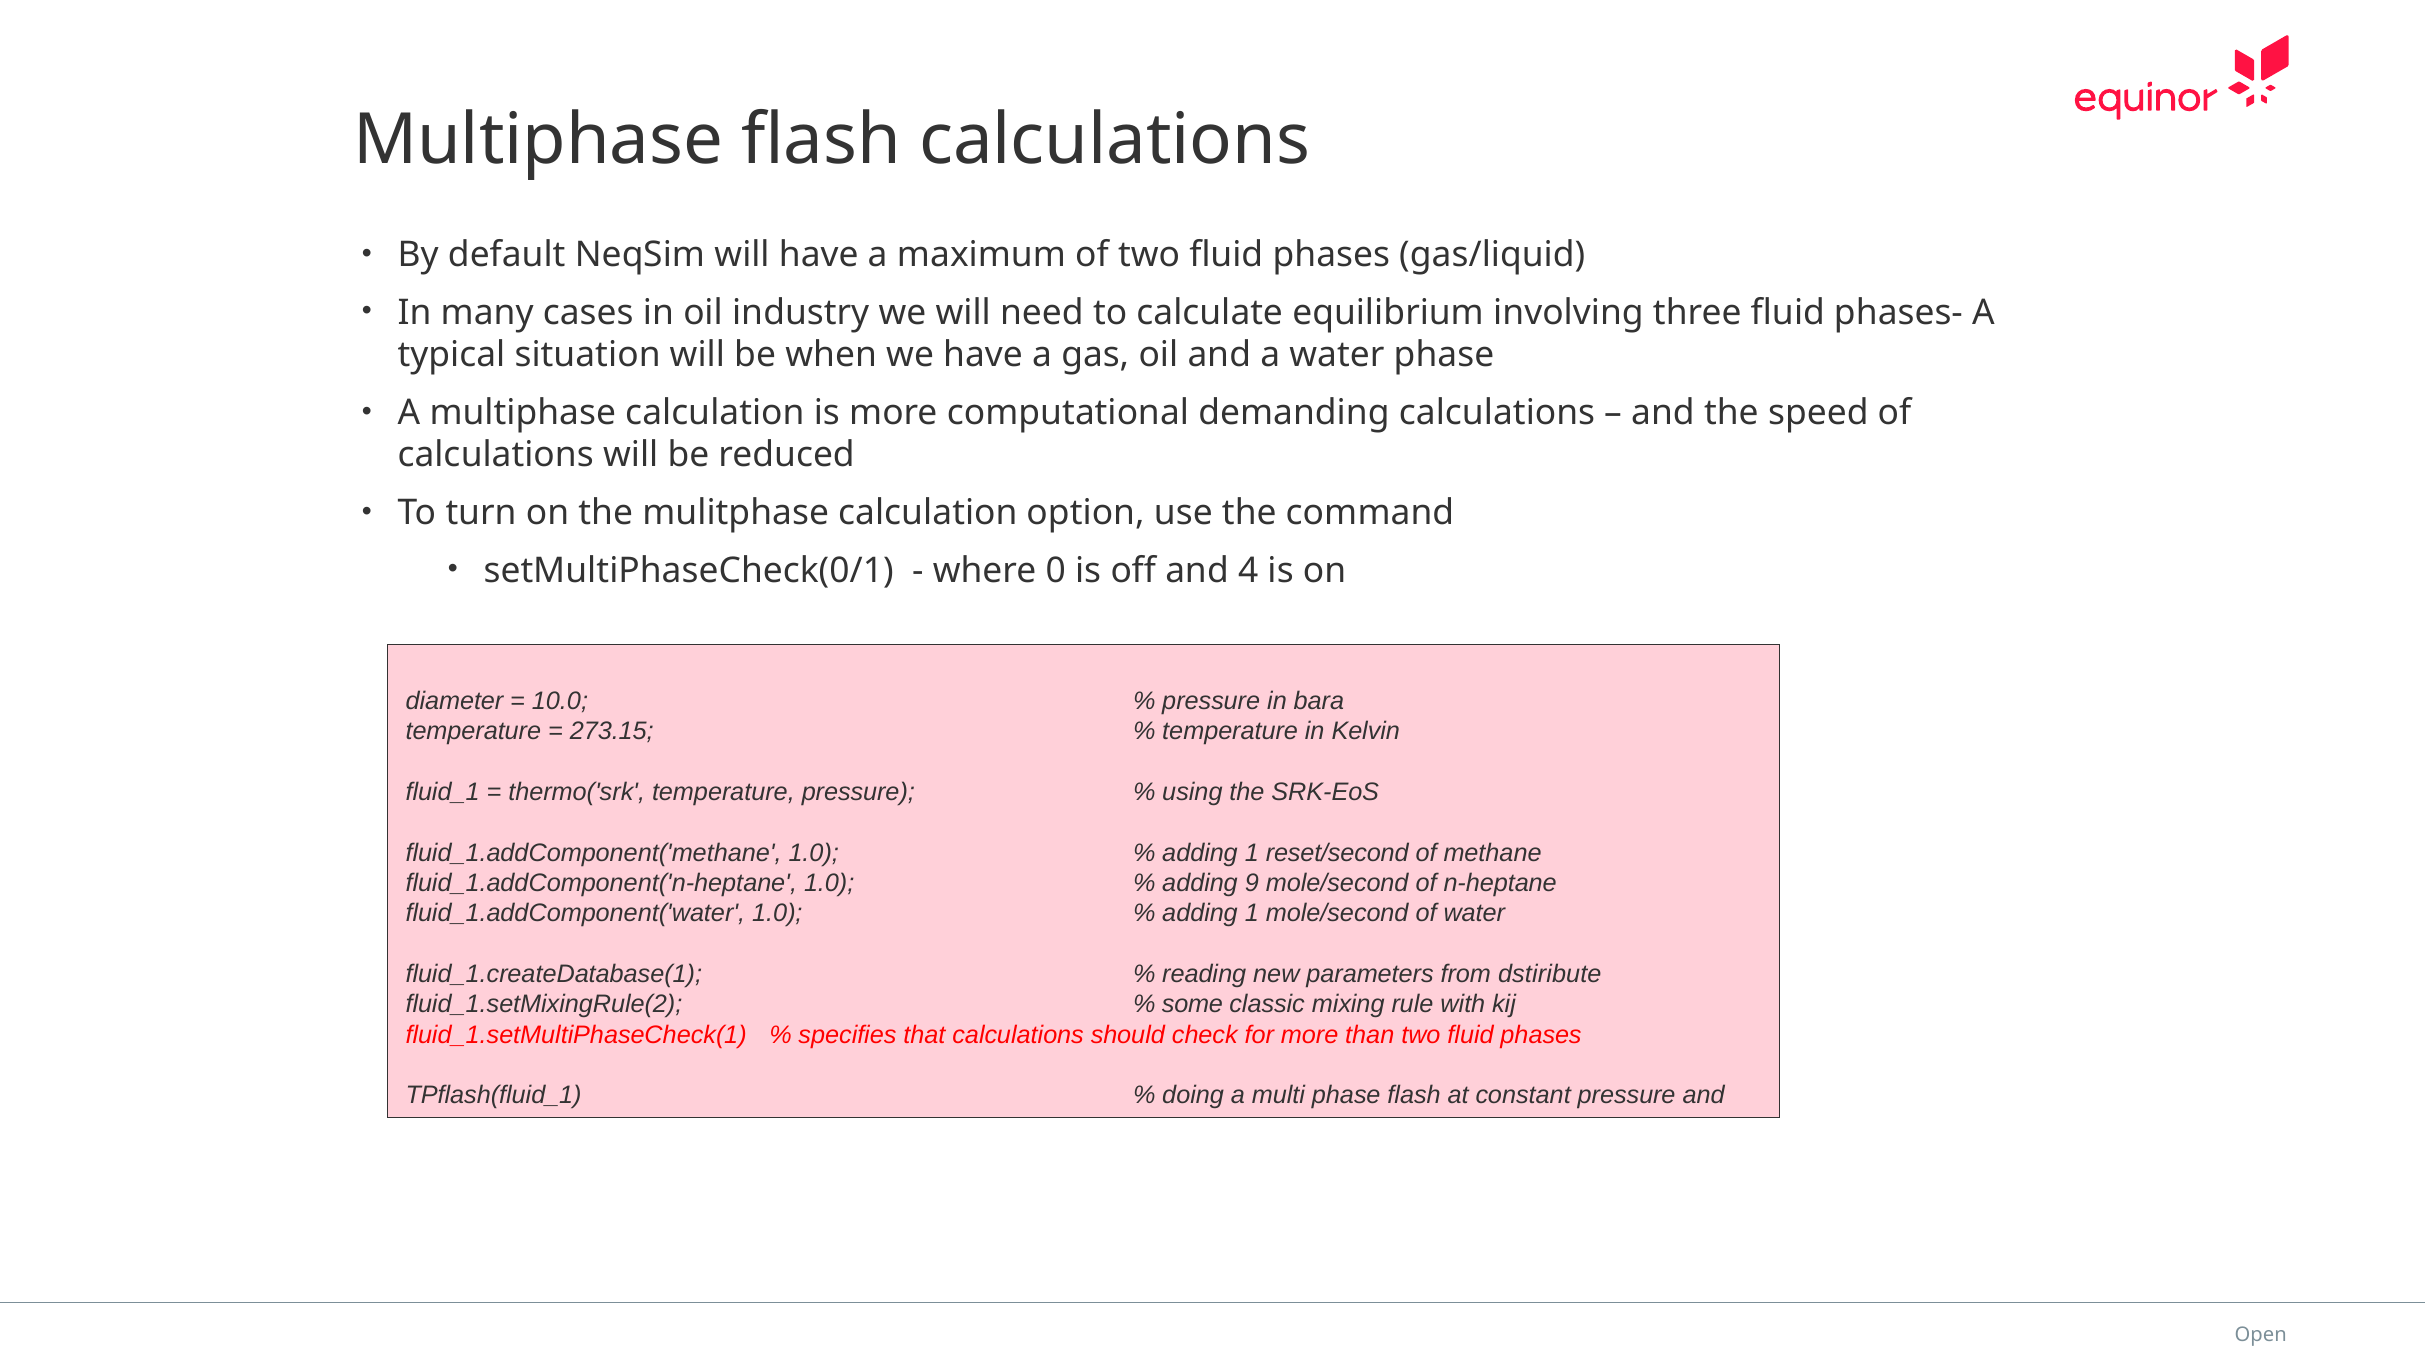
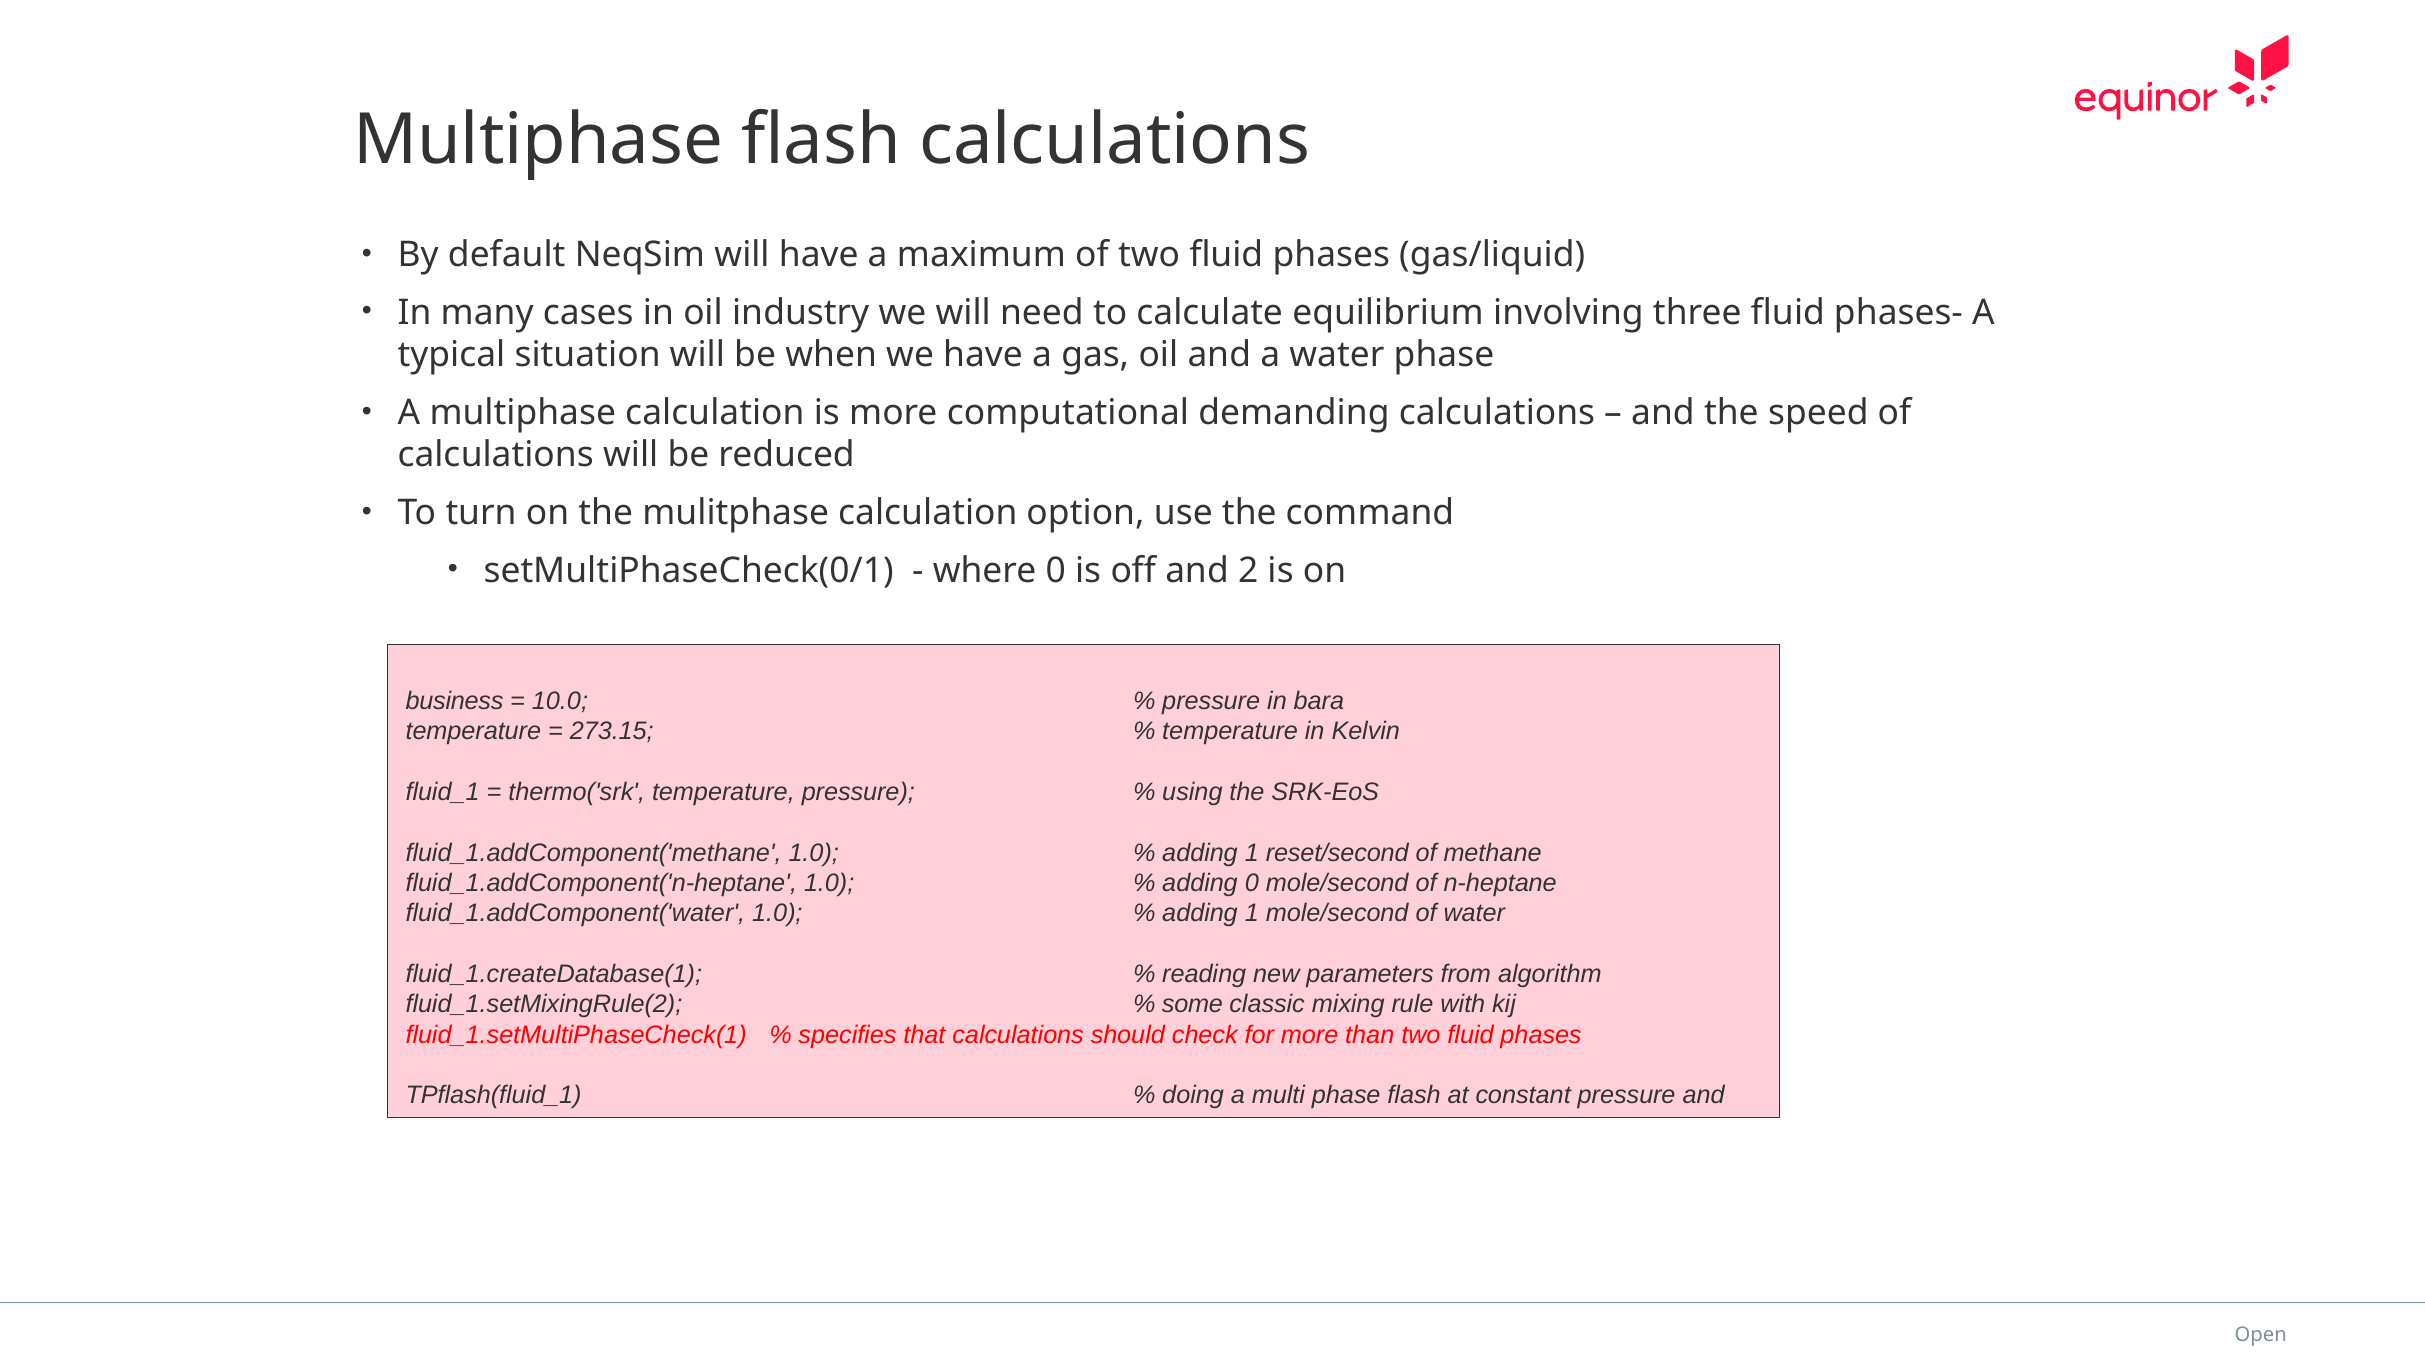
4: 4 -> 2
diameter: diameter -> business
adding 9: 9 -> 0
dstiribute: dstiribute -> algorithm
